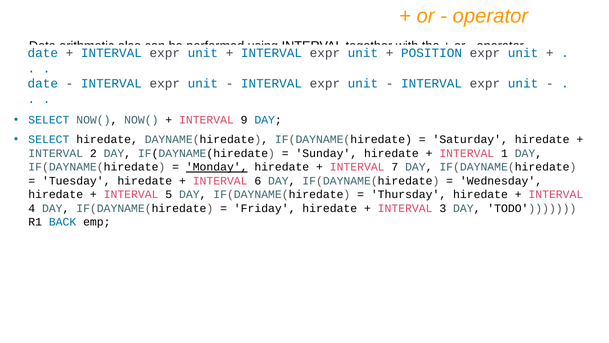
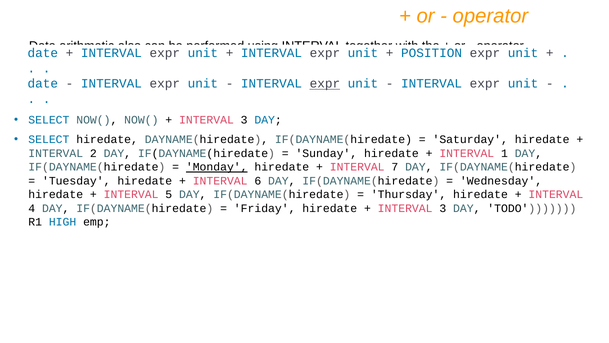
expr at (325, 84) underline: none -> present
9 at (244, 120): 9 -> 3
BACK: BACK -> HIGH
